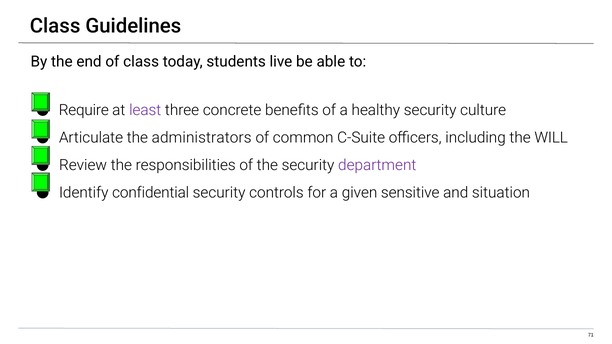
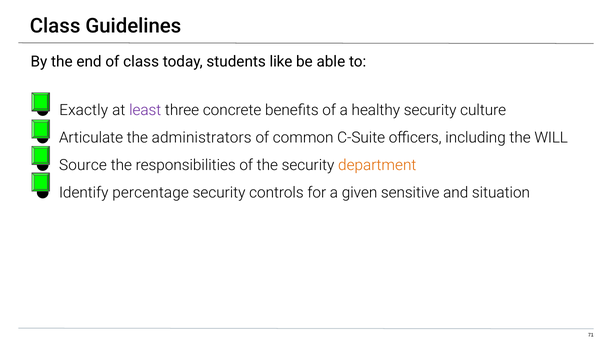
live: live -> like
Require: Require -> Exactly
Review: Review -> Source
department colour: purple -> orange
confidential: confidential -> percentage
